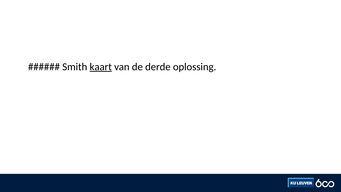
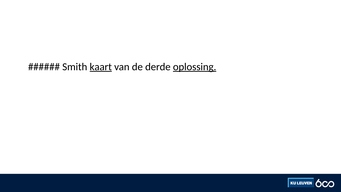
oplossing underline: none -> present
